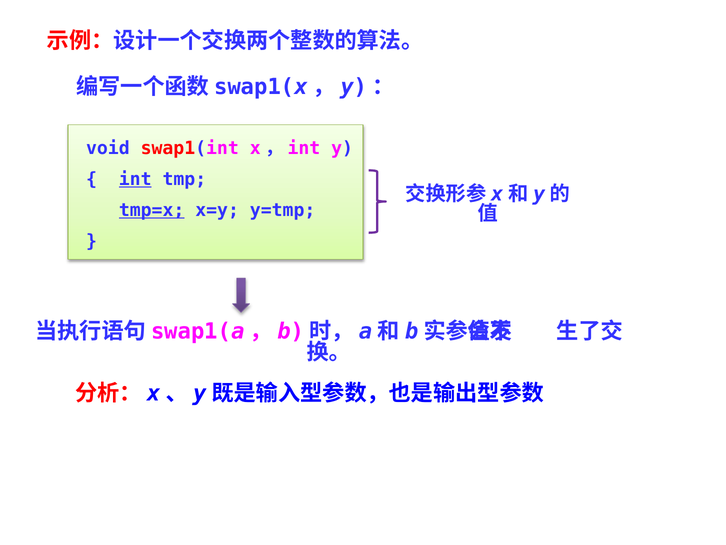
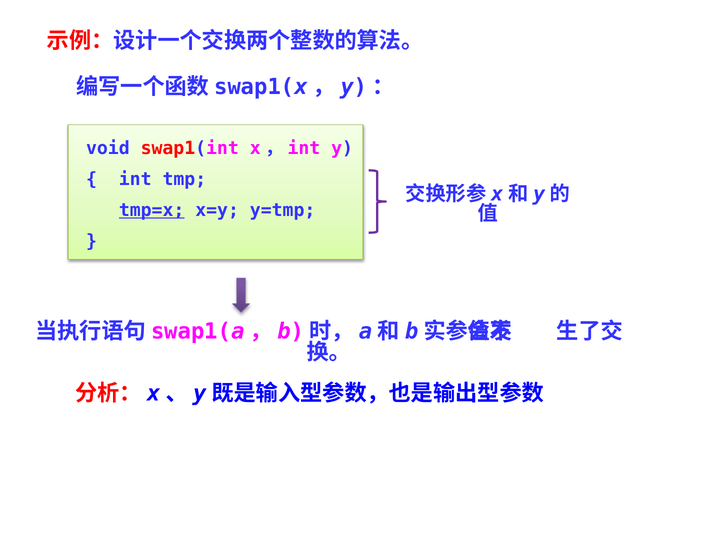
int underline: present -> none
